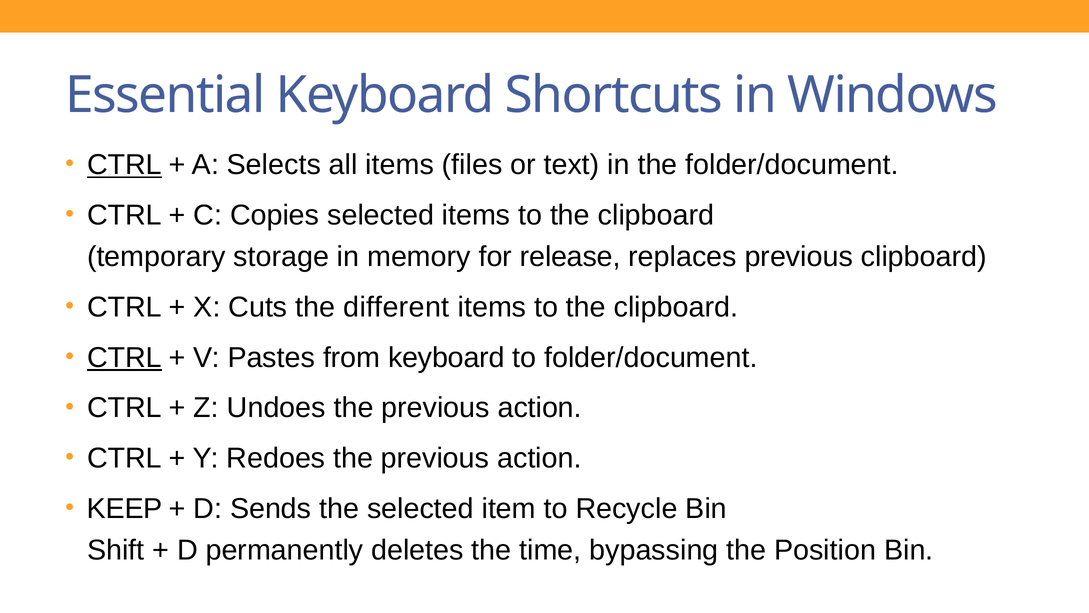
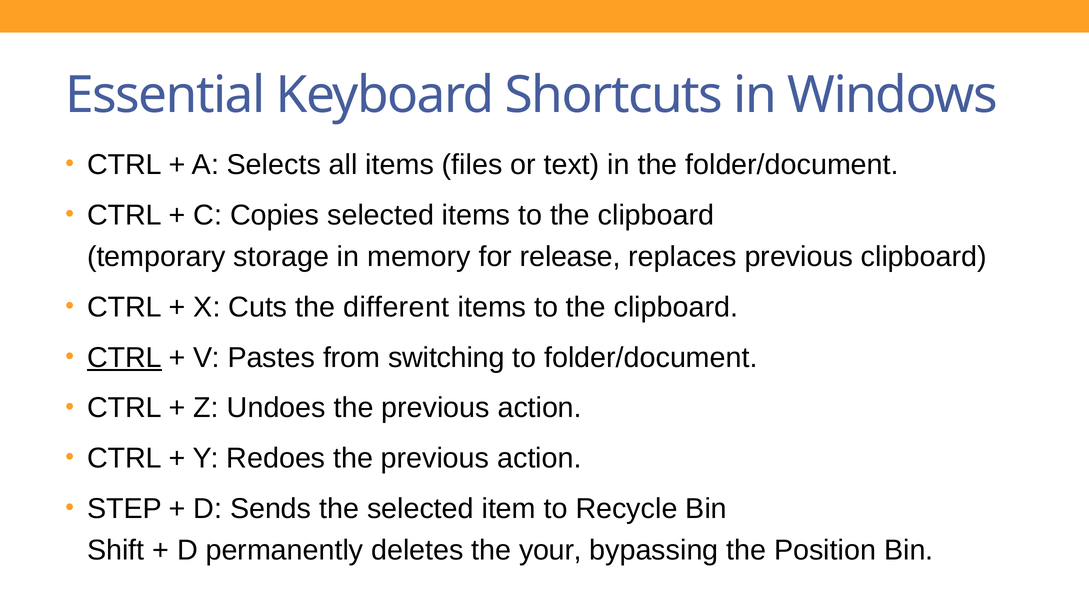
CTRL at (125, 165) underline: present -> none
from keyboard: keyboard -> switching
KEEP: KEEP -> STEP
time: time -> your
